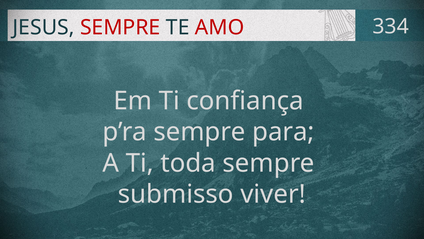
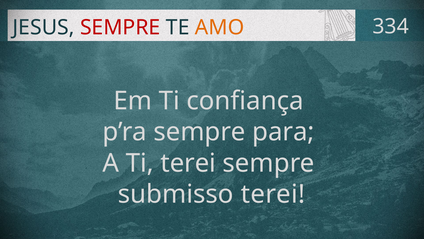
AMO colour: red -> orange
Ti toda: toda -> terei
submisso viver: viver -> terei
